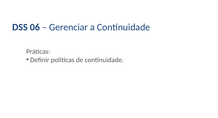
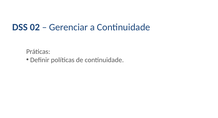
06: 06 -> 02
